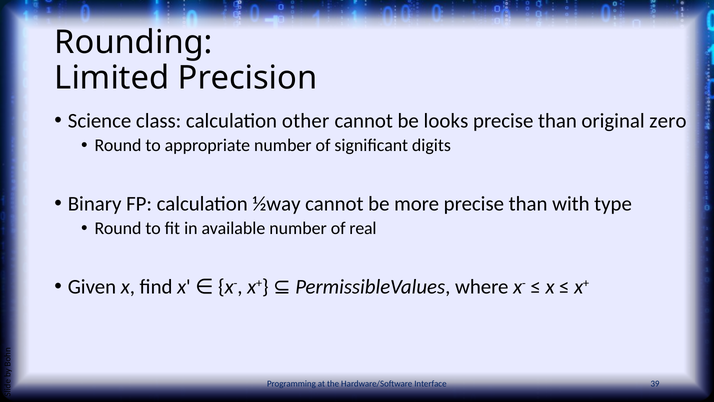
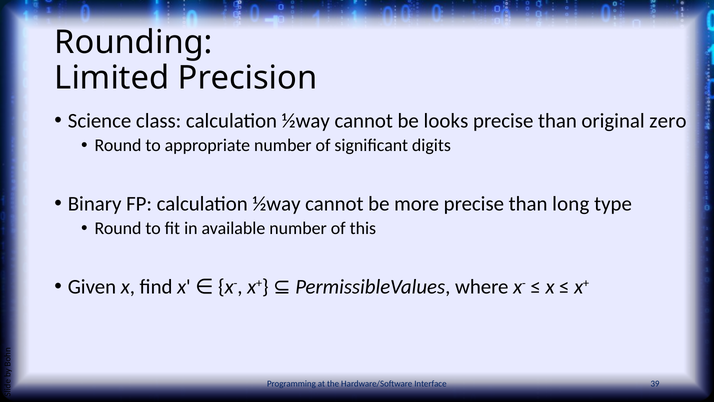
class calculation other: other -> ½way
with: with -> long
real: real -> this
